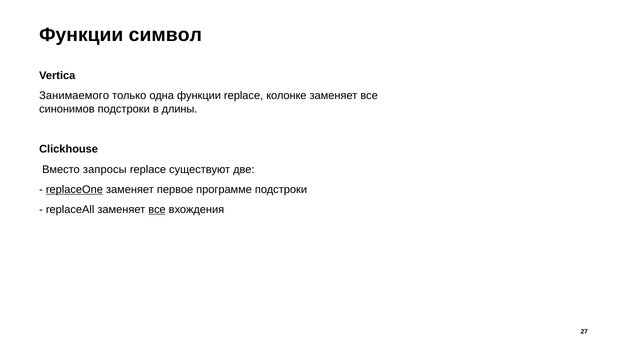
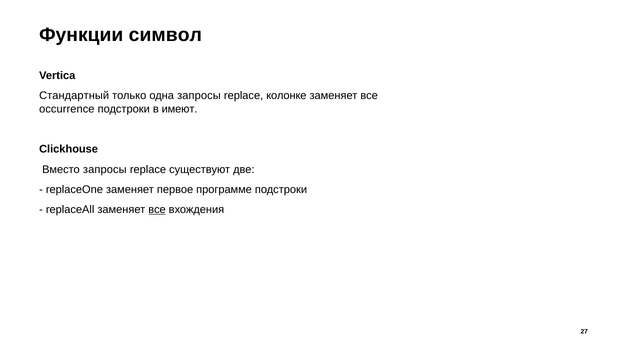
Занимаемого: Занимаемого -> Стандартный
одна функции: функции -> запросы
синонимов: синонимов -> occurrence
длины: длины -> имеют
replaceOne underline: present -> none
